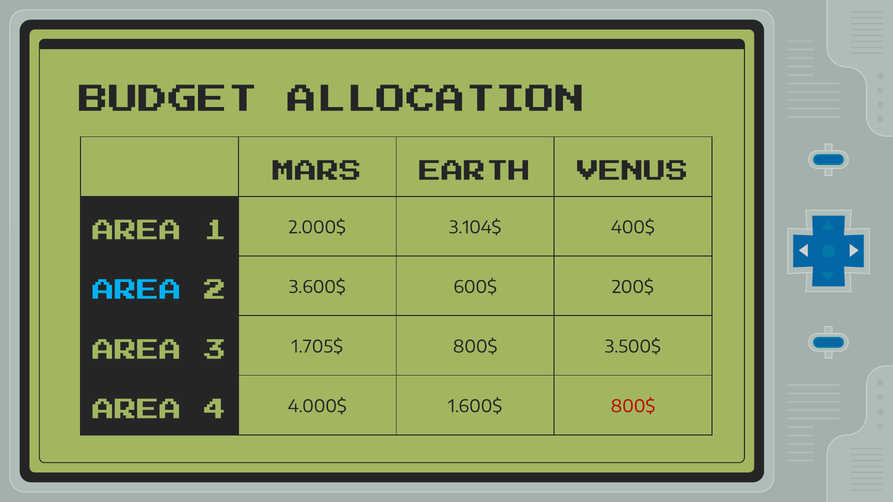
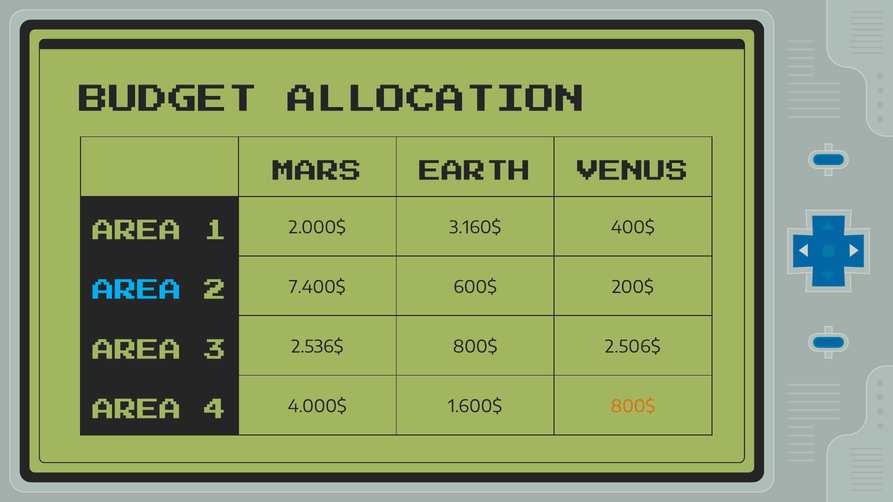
3.104$: 3.104$ -> 3.160$
3.600$: 3.600$ -> 7.400$
1.705$: 1.705$ -> 2.536$
3.500$: 3.500$ -> 2.506$
800$ at (633, 407) colour: red -> orange
